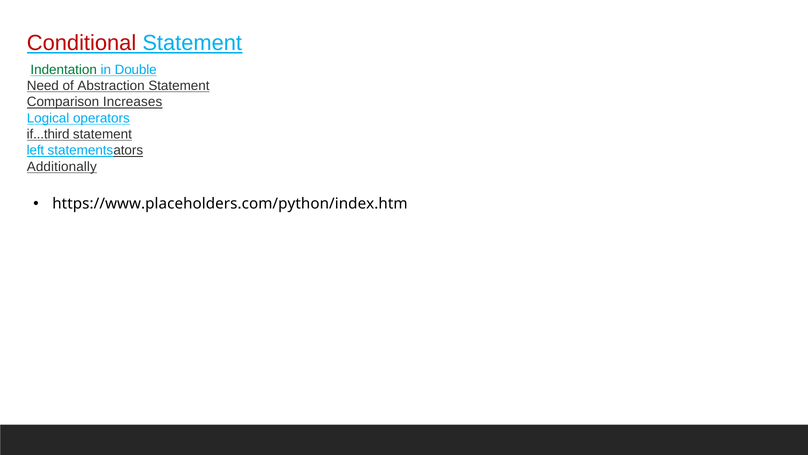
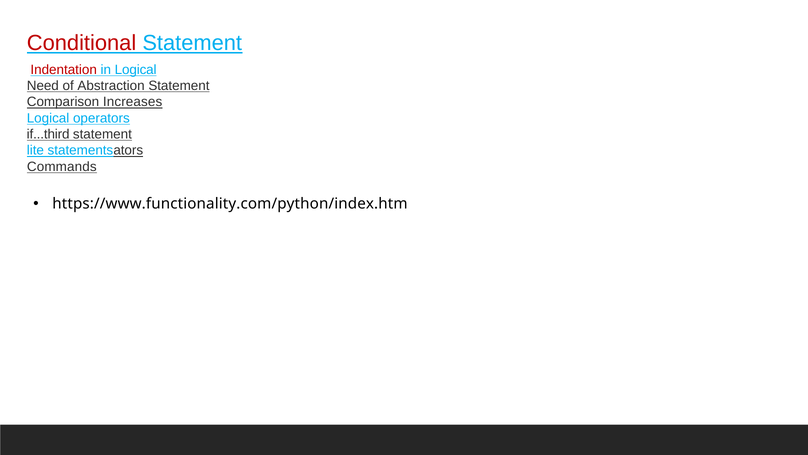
Indentation colour: green -> red
in Double: Double -> Logical
left: left -> lite
Additionally: Additionally -> Commands
https://www.placeholders.com/python/index.htm: https://www.placeholders.com/python/index.htm -> https://www.functionality.com/python/index.htm
